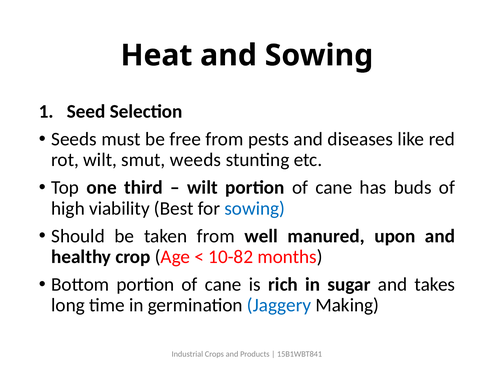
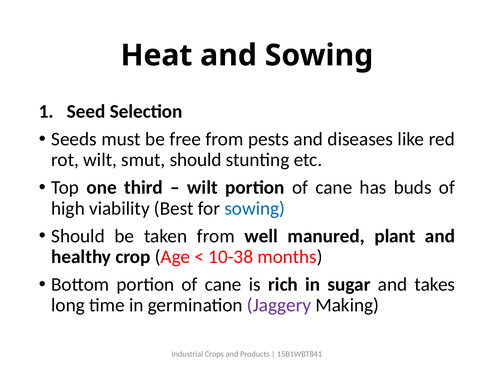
smut weeds: weeds -> should
upon: upon -> plant
10-82: 10-82 -> 10-38
Jaggery colour: blue -> purple
